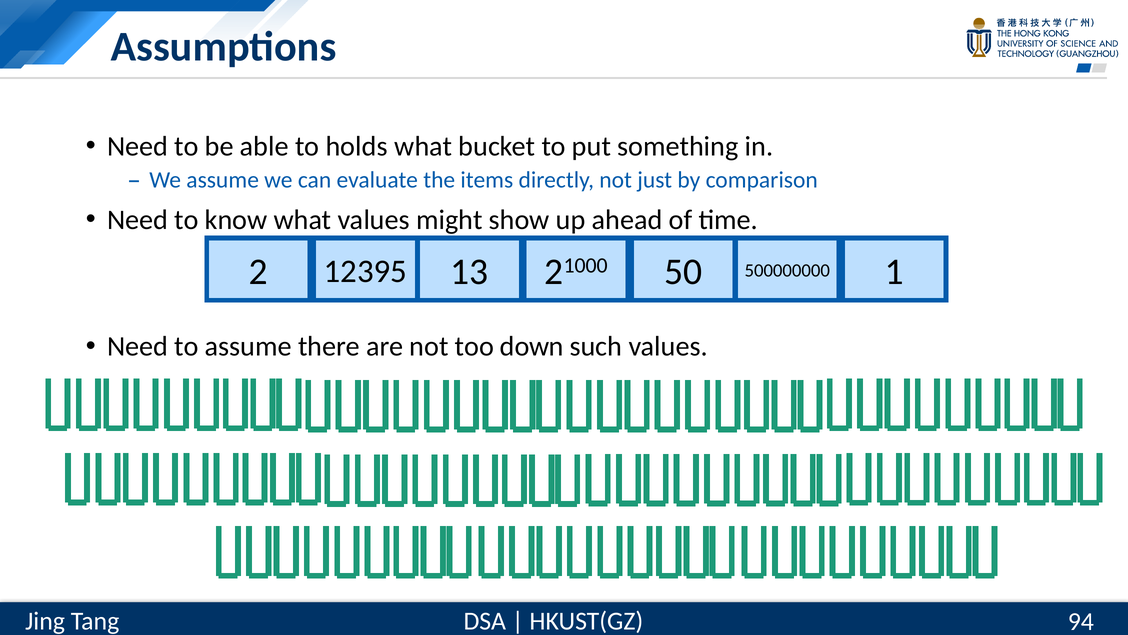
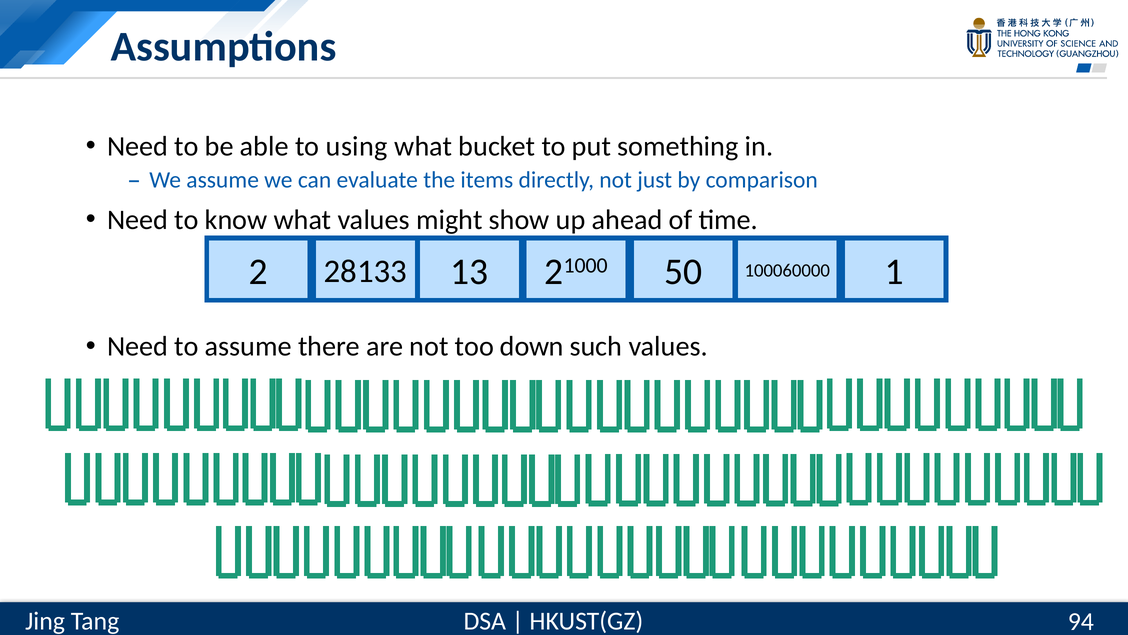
holds: holds -> using
12395: 12395 -> 28133
500000000: 500000000 -> 100060000
